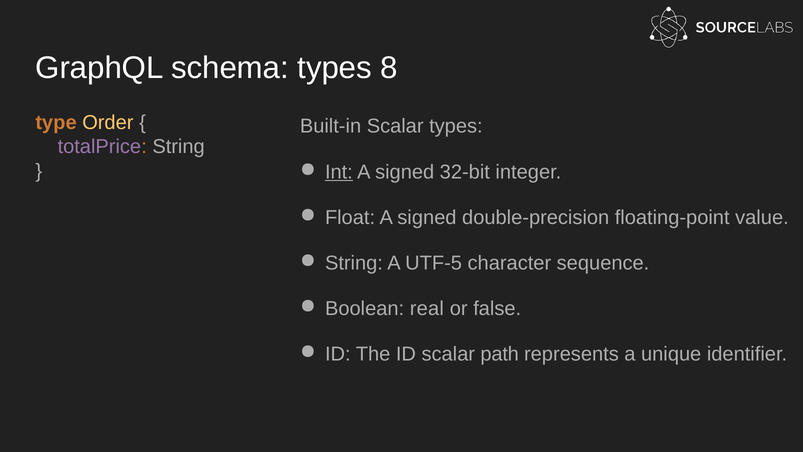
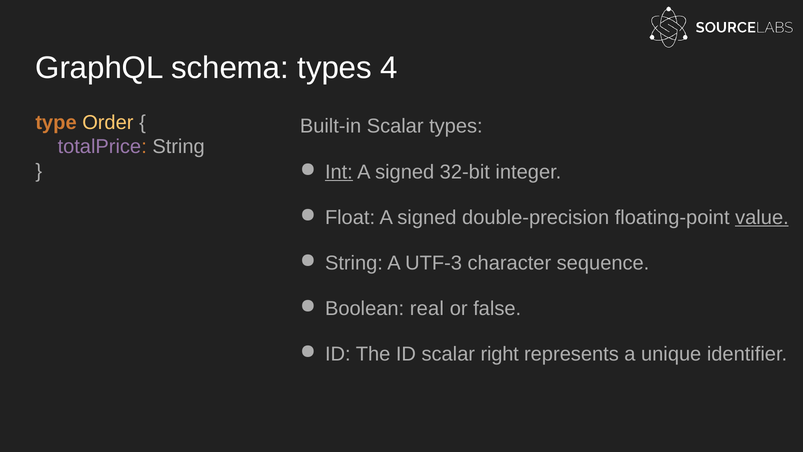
8: 8 -> 4
value underline: none -> present
UTF‐5: UTF‐5 -> UTF‐3
path: path -> right
